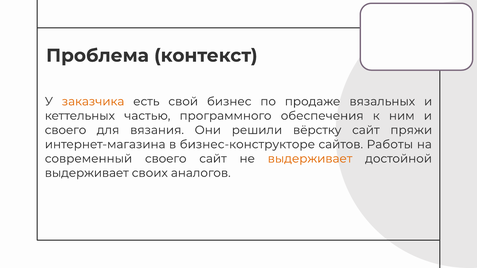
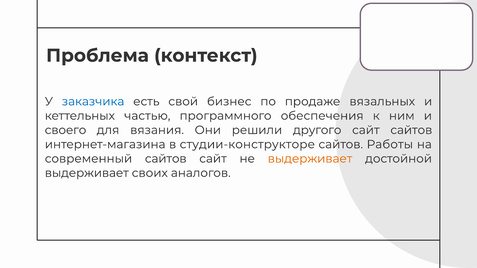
заказчика colour: orange -> blue
вёрстку: вёрстку -> другого
сайт пряжи: пряжи -> сайтов
бизнес-конструкторе: бизнес-конструкторе -> студии-конструкторе
современный своего: своего -> сайтов
